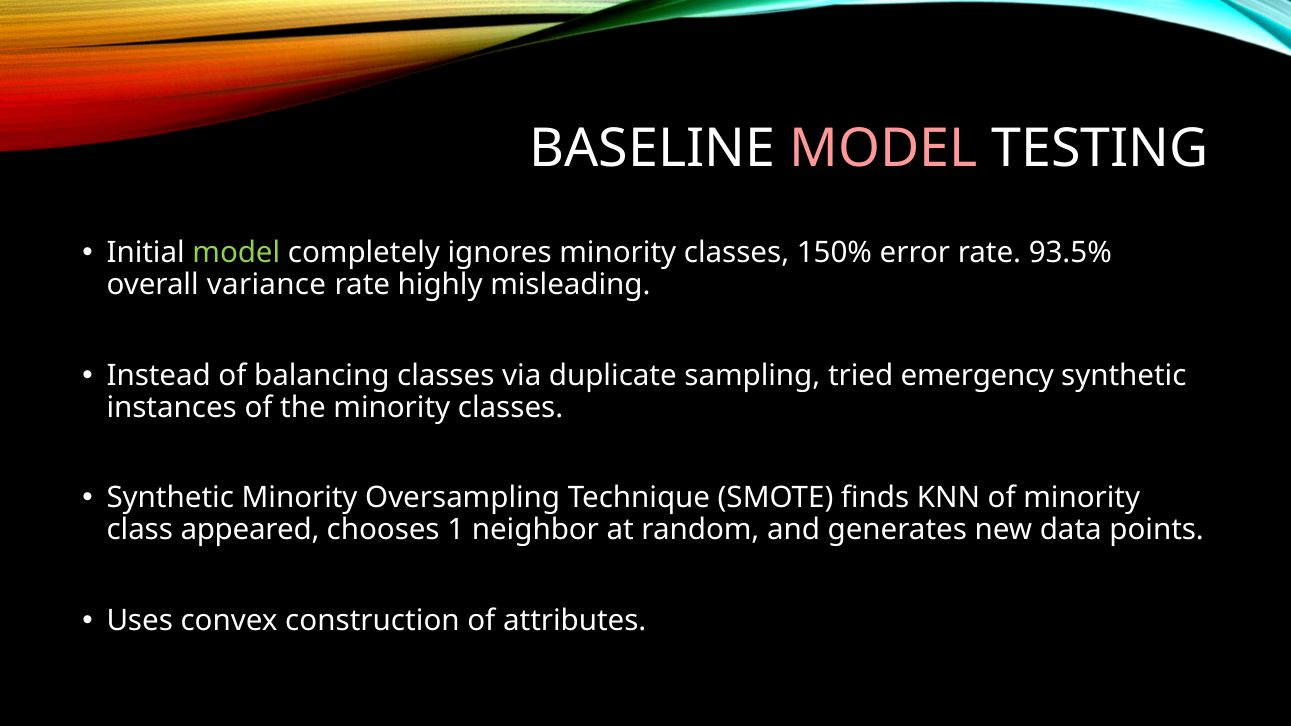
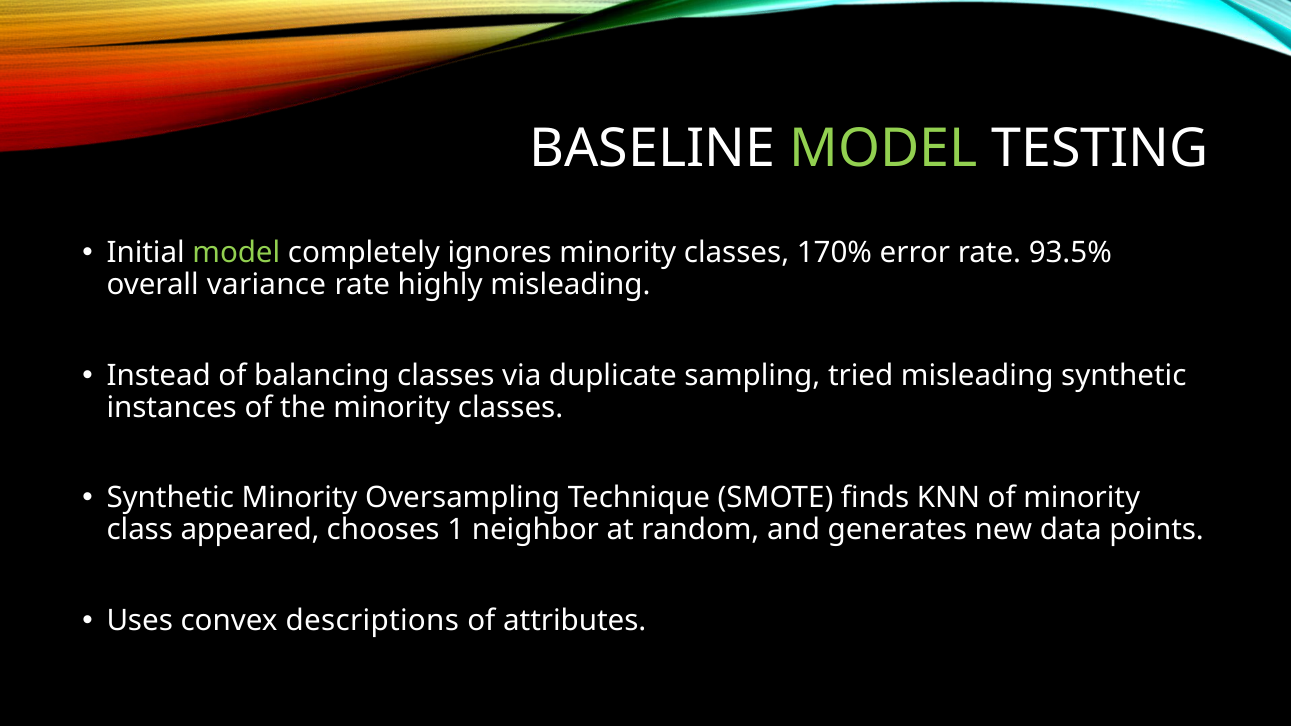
MODEL at (883, 149) colour: pink -> light green
150%: 150% -> 170%
tried emergency: emergency -> misleading
construction: construction -> descriptions
